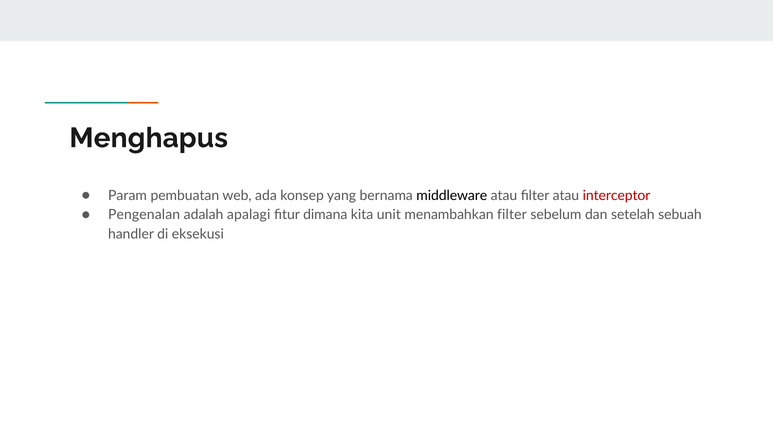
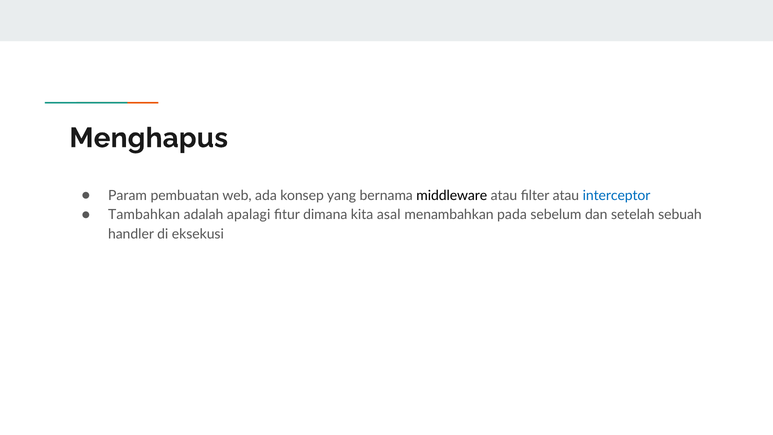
interceptor colour: red -> blue
Pengenalan: Pengenalan -> Tambahkan
unit: unit -> asal
menambahkan filter: filter -> pada
